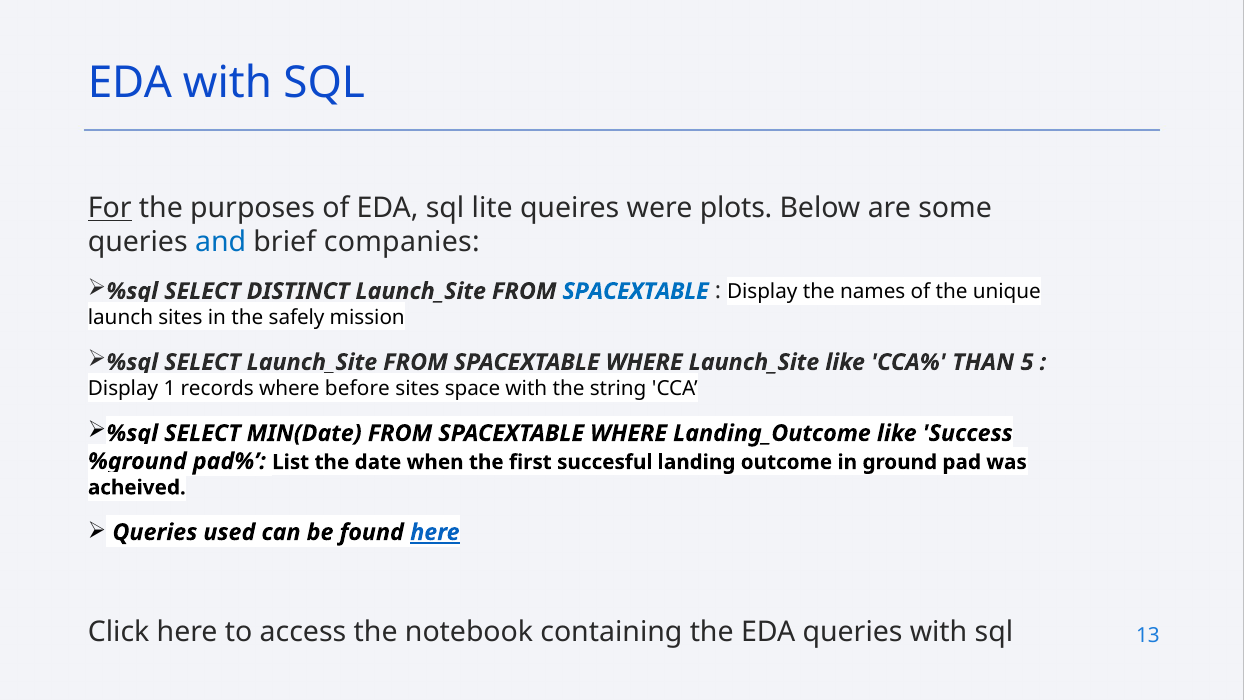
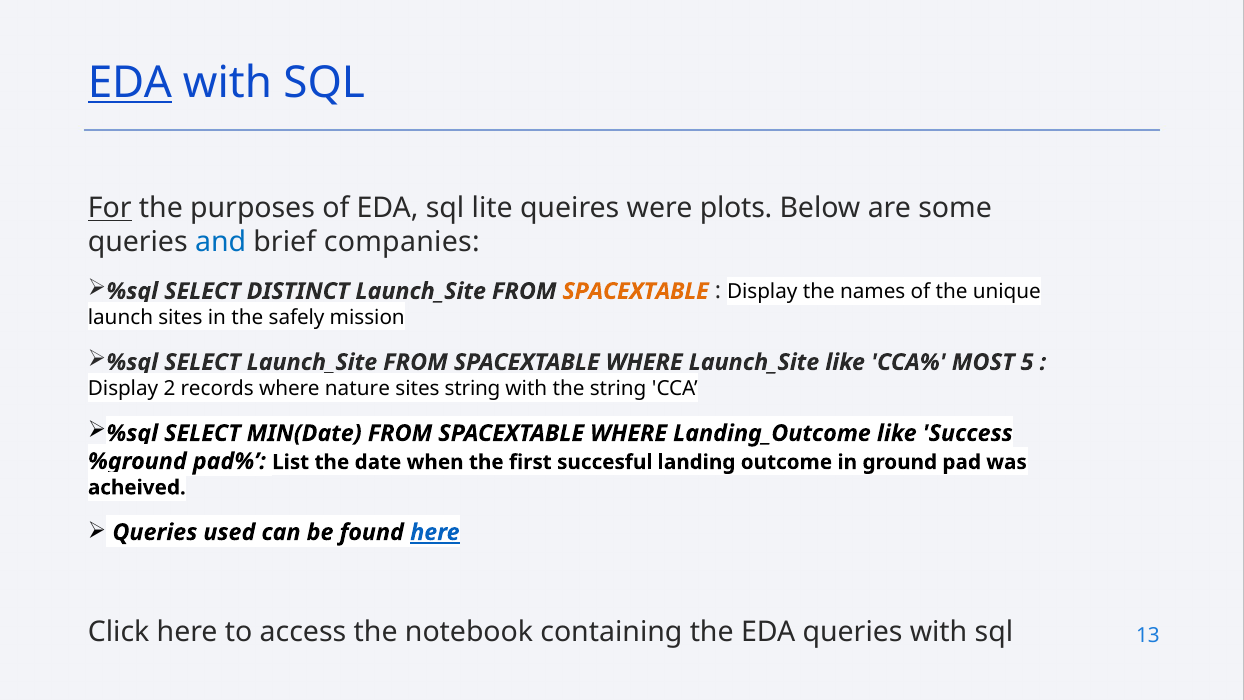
EDA at (130, 83) underline: none -> present
SPACEXTABLE at (636, 291) colour: blue -> orange
THAN: THAN -> MOST
1: 1 -> 2
before: before -> nature
sites space: space -> string
